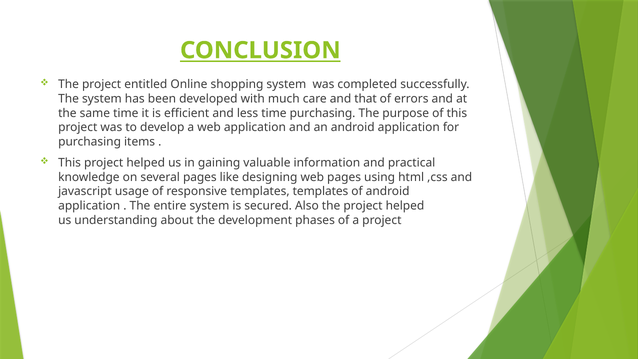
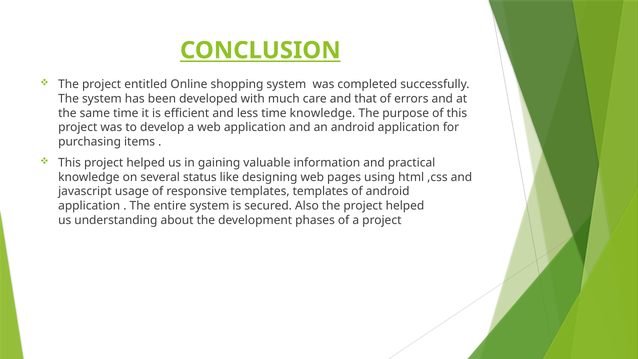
time purchasing: purchasing -> knowledge
several pages: pages -> status
